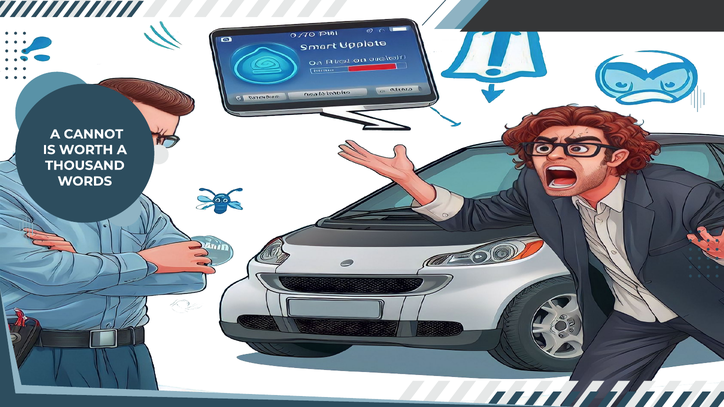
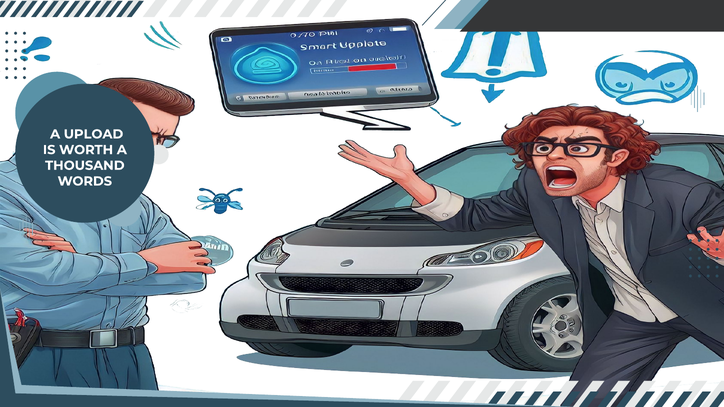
CANNOT: CANNOT -> UPLOAD
